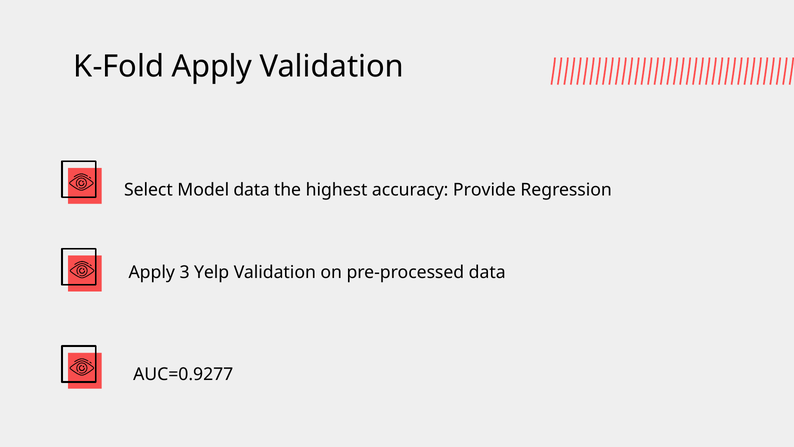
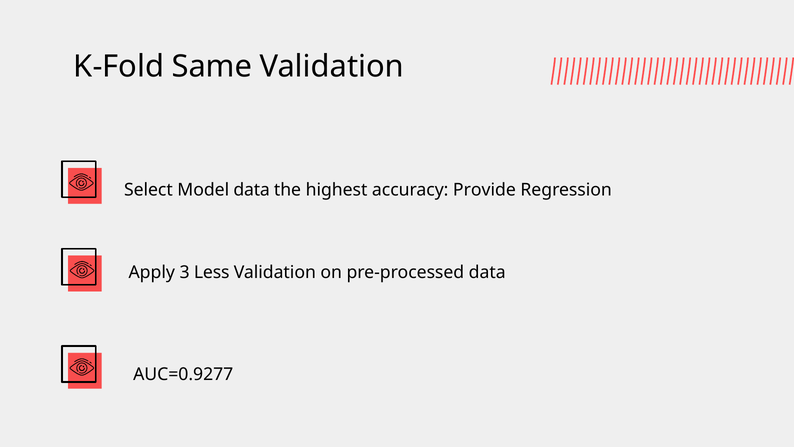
K-Fold Apply: Apply -> Same
Yelp: Yelp -> Less
